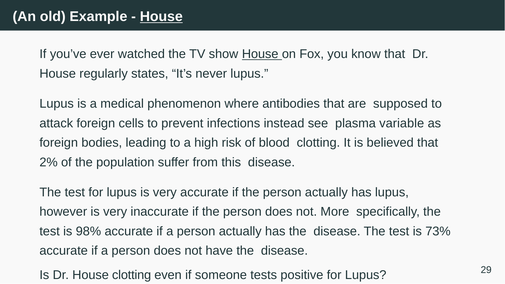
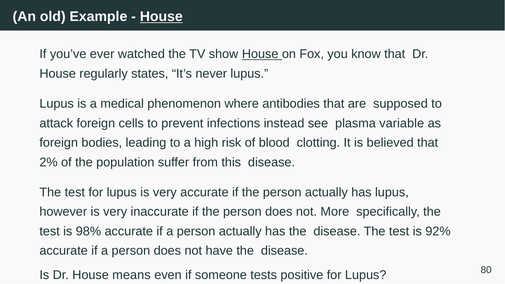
73%: 73% -> 92%
House clotting: clotting -> means
29: 29 -> 80
